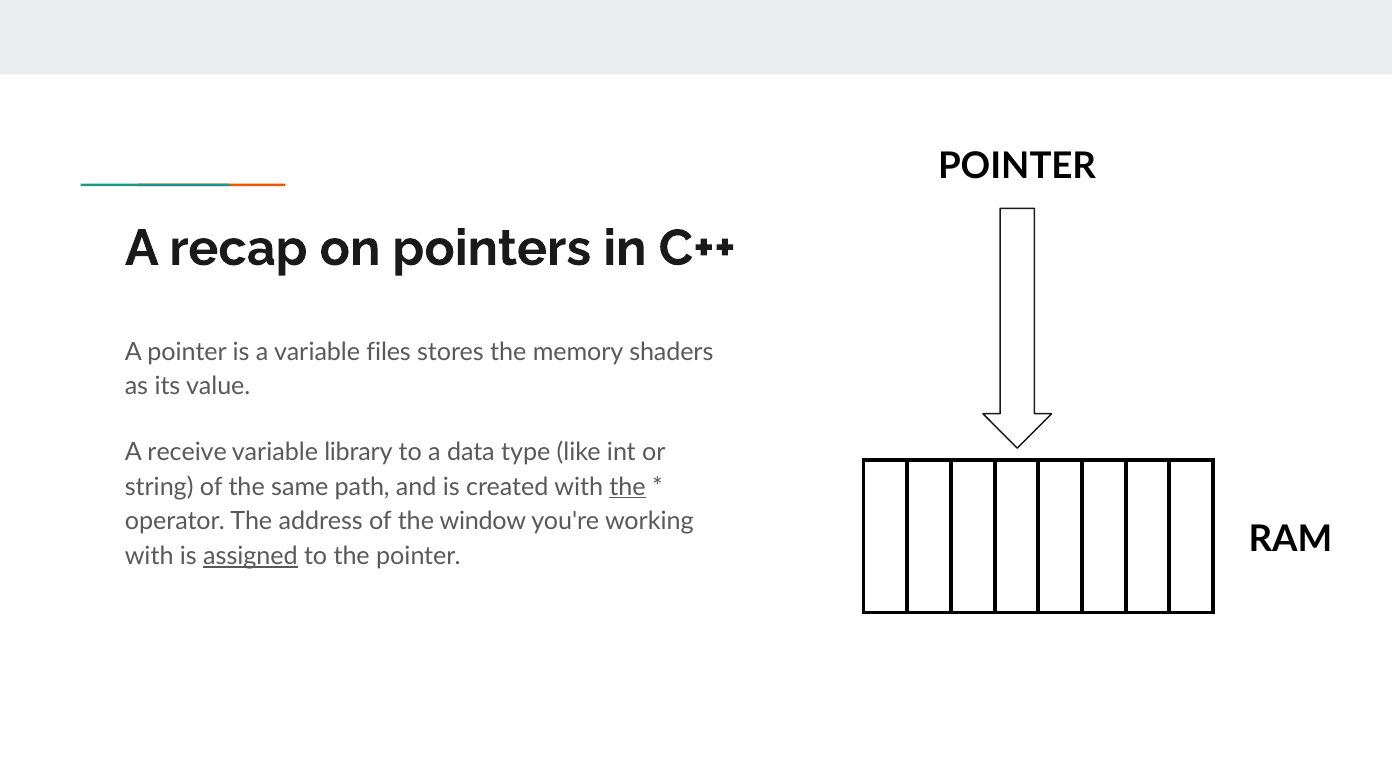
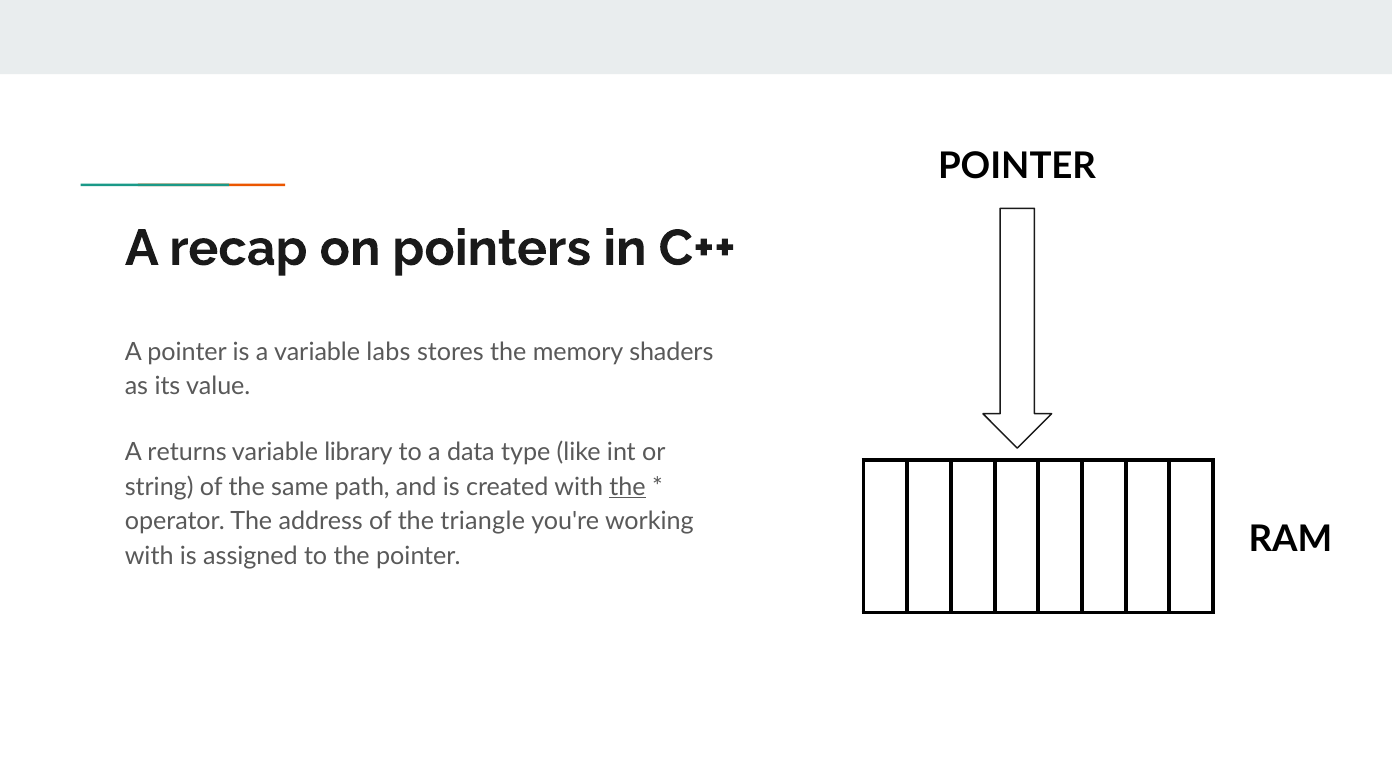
files: files -> labs
receive: receive -> returns
window: window -> triangle
assigned underline: present -> none
